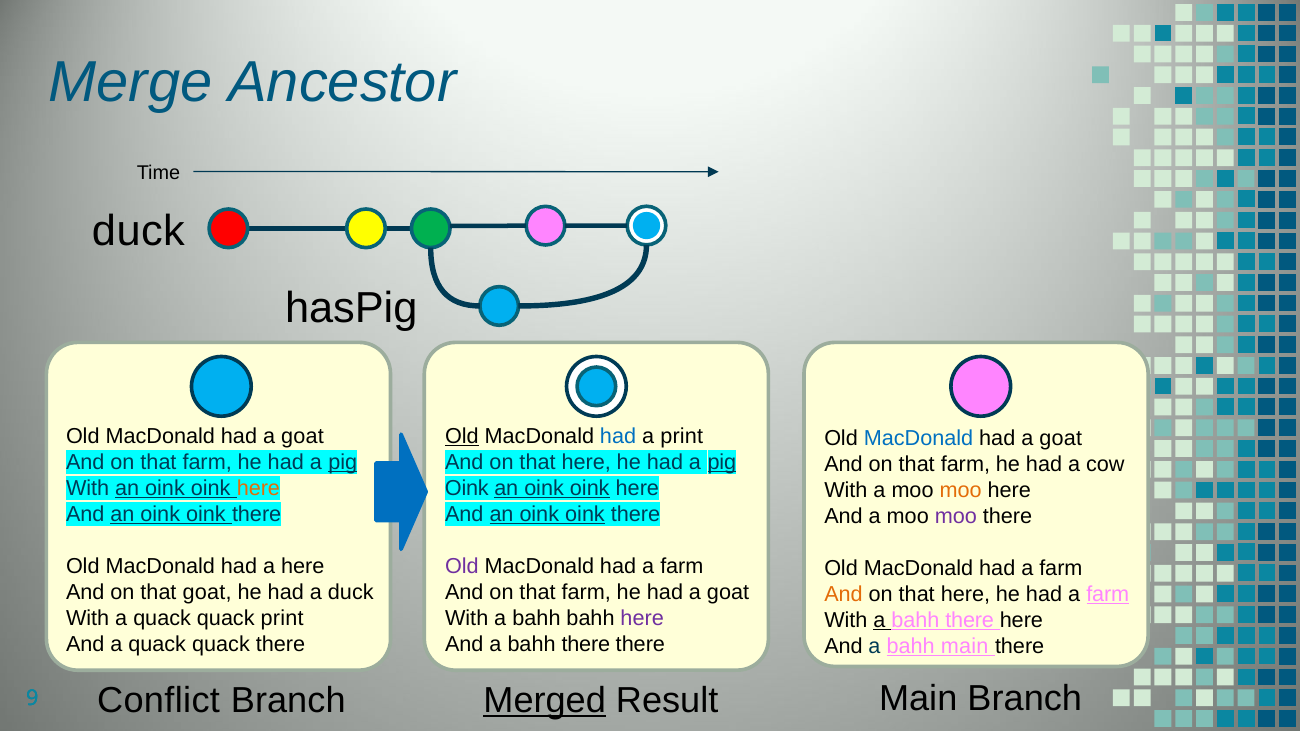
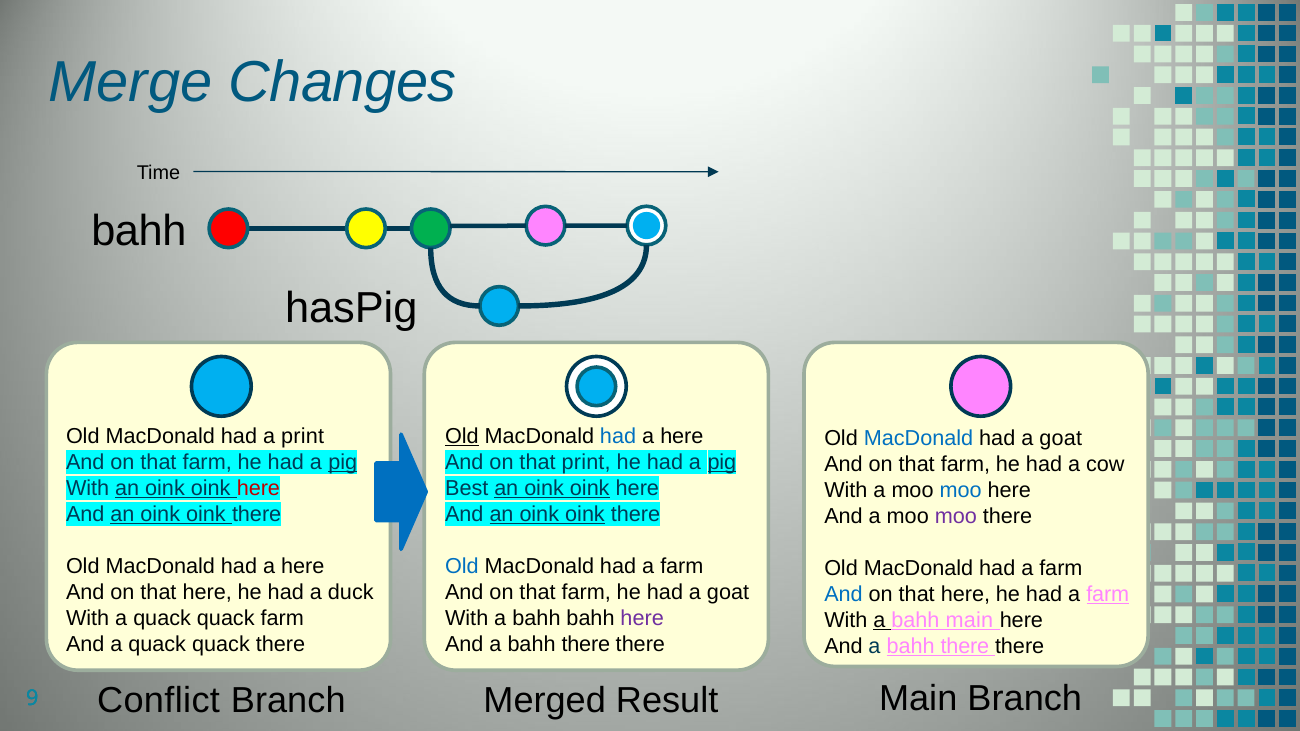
Ancestor: Ancestor -> Changes
duck at (138, 231): duck -> bahh
goat at (303, 436): goat -> print
print at (682, 436): print -> here
here at (586, 462): here -> print
here at (258, 488) colour: orange -> red
Oink at (467, 488): Oink -> Best
moo at (961, 490) colour: orange -> blue
Old at (462, 566) colour: purple -> blue
goat at (207, 592): goat -> here
And at (843, 594) colour: orange -> blue
quack print: print -> farm
With a bahh there: there -> main
main at (965, 646): main -> there
Merged underline: present -> none
